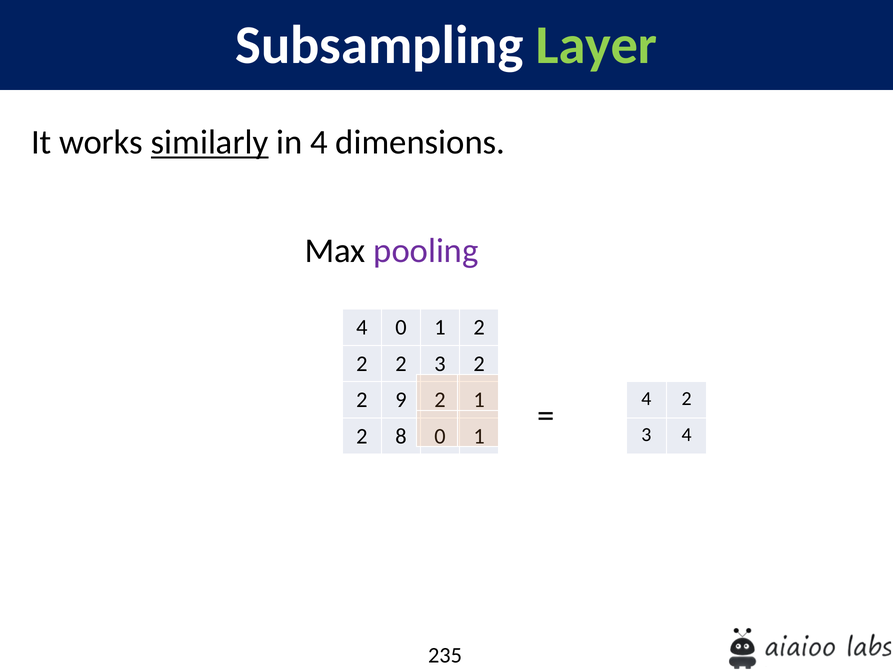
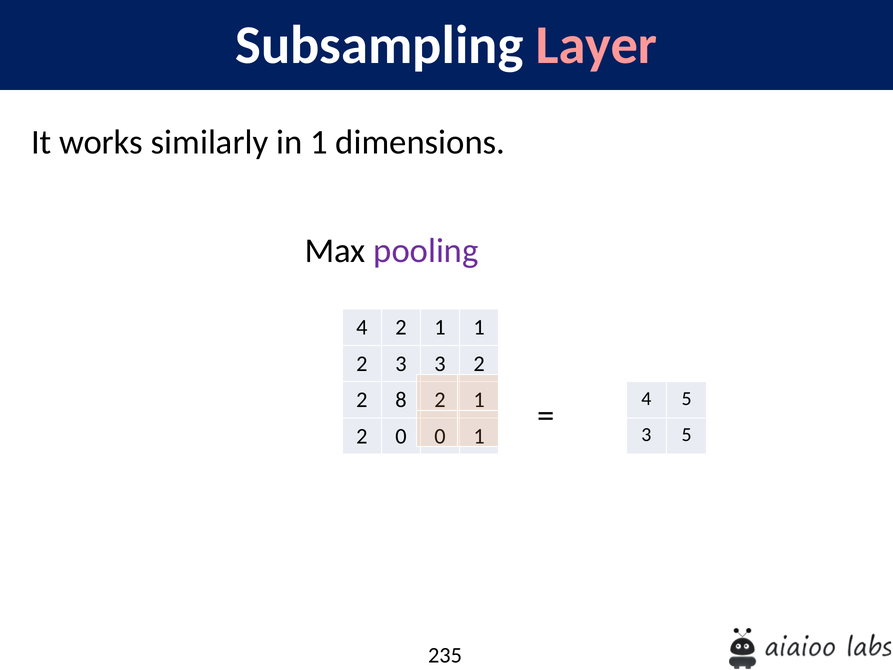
Layer colour: light green -> pink
similarly underline: present -> none
in 4: 4 -> 1
4 0: 0 -> 2
2 at (479, 327): 2 -> 1
2 at (401, 364): 2 -> 3
4 2: 2 -> 5
9: 9 -> 8
3 4: 4 -> 5
2 8: 8 -> 0
